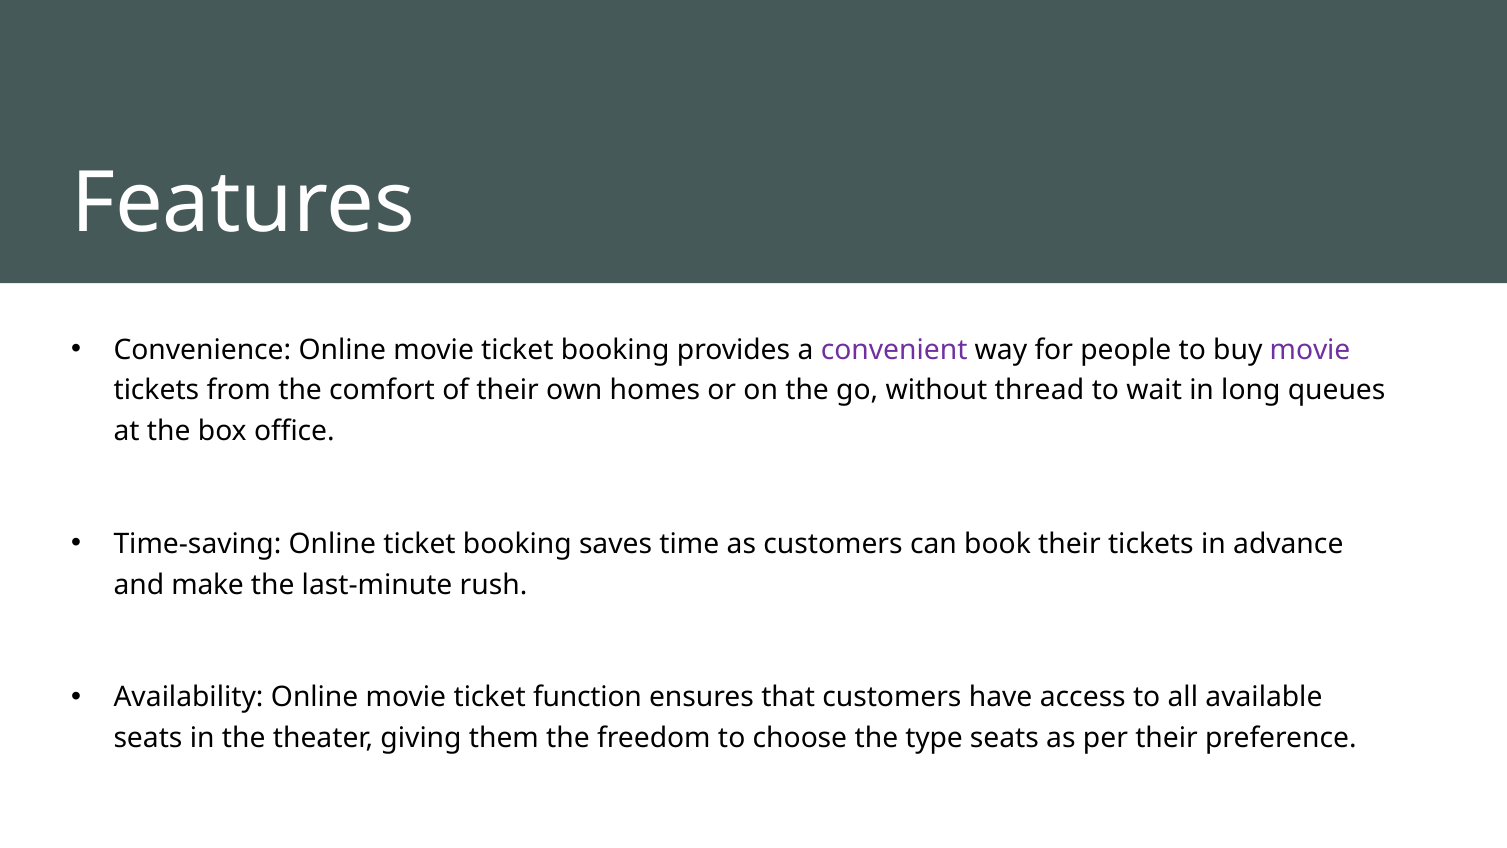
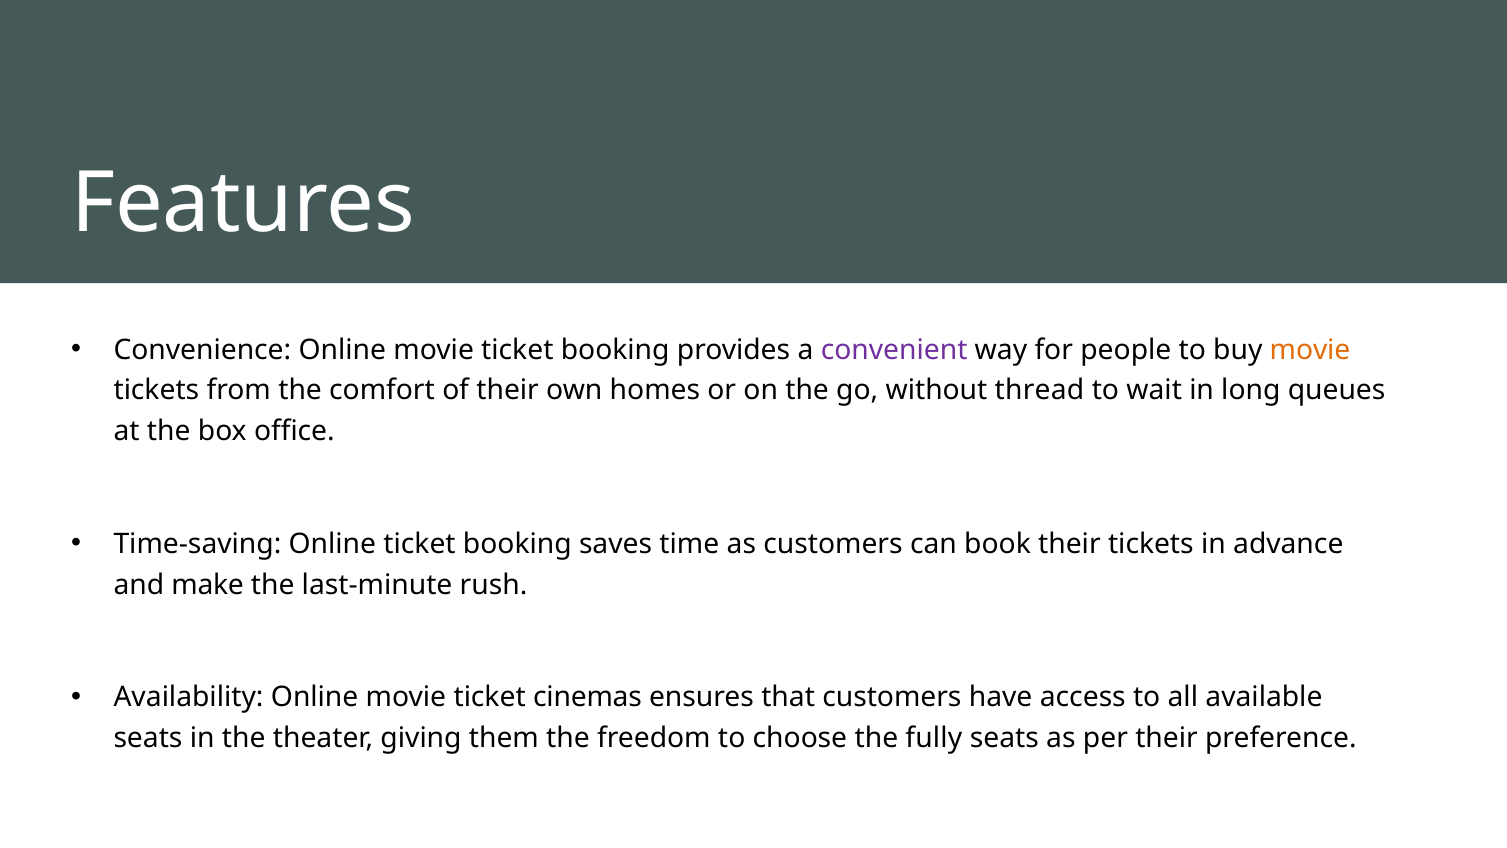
movie at (1310, 350) colour: purple -> orange
function: function -> cinemas
type: type -> fully
